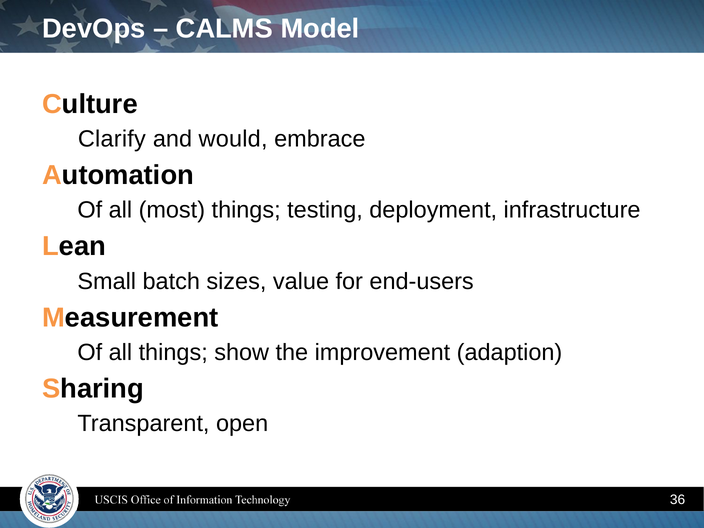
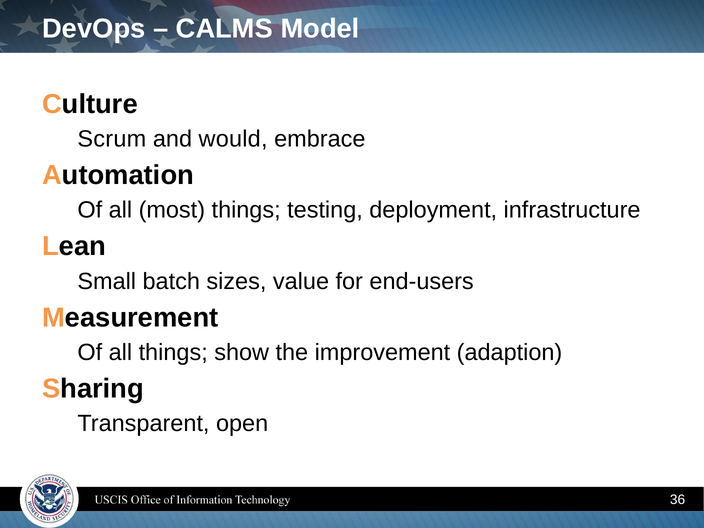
Clarify: Clarify -> Scrum
